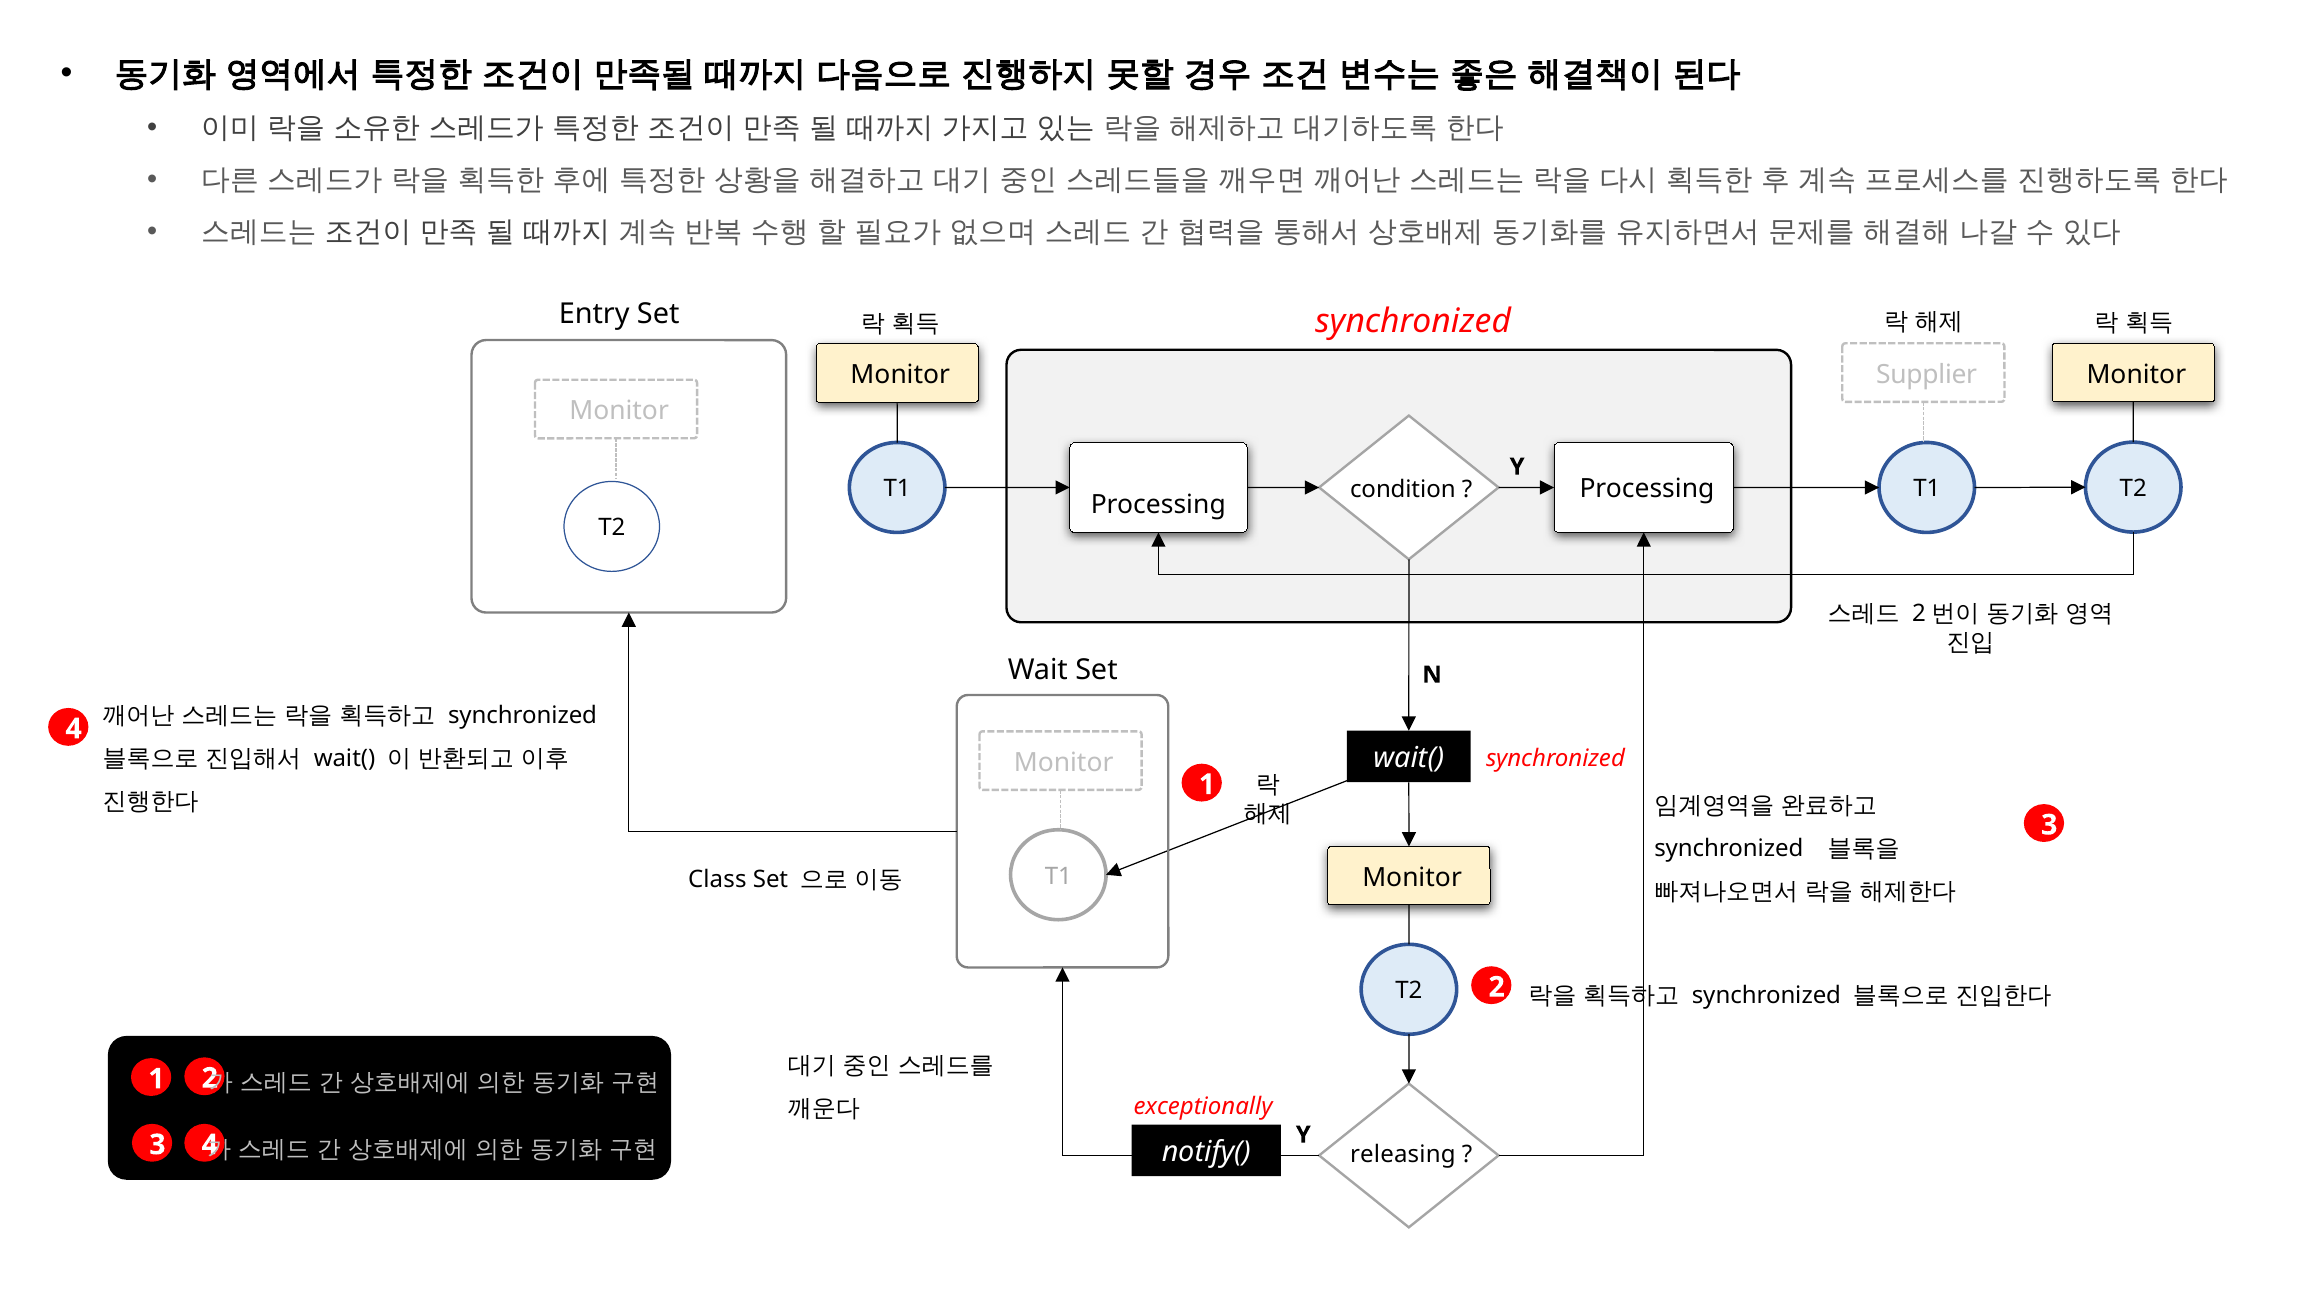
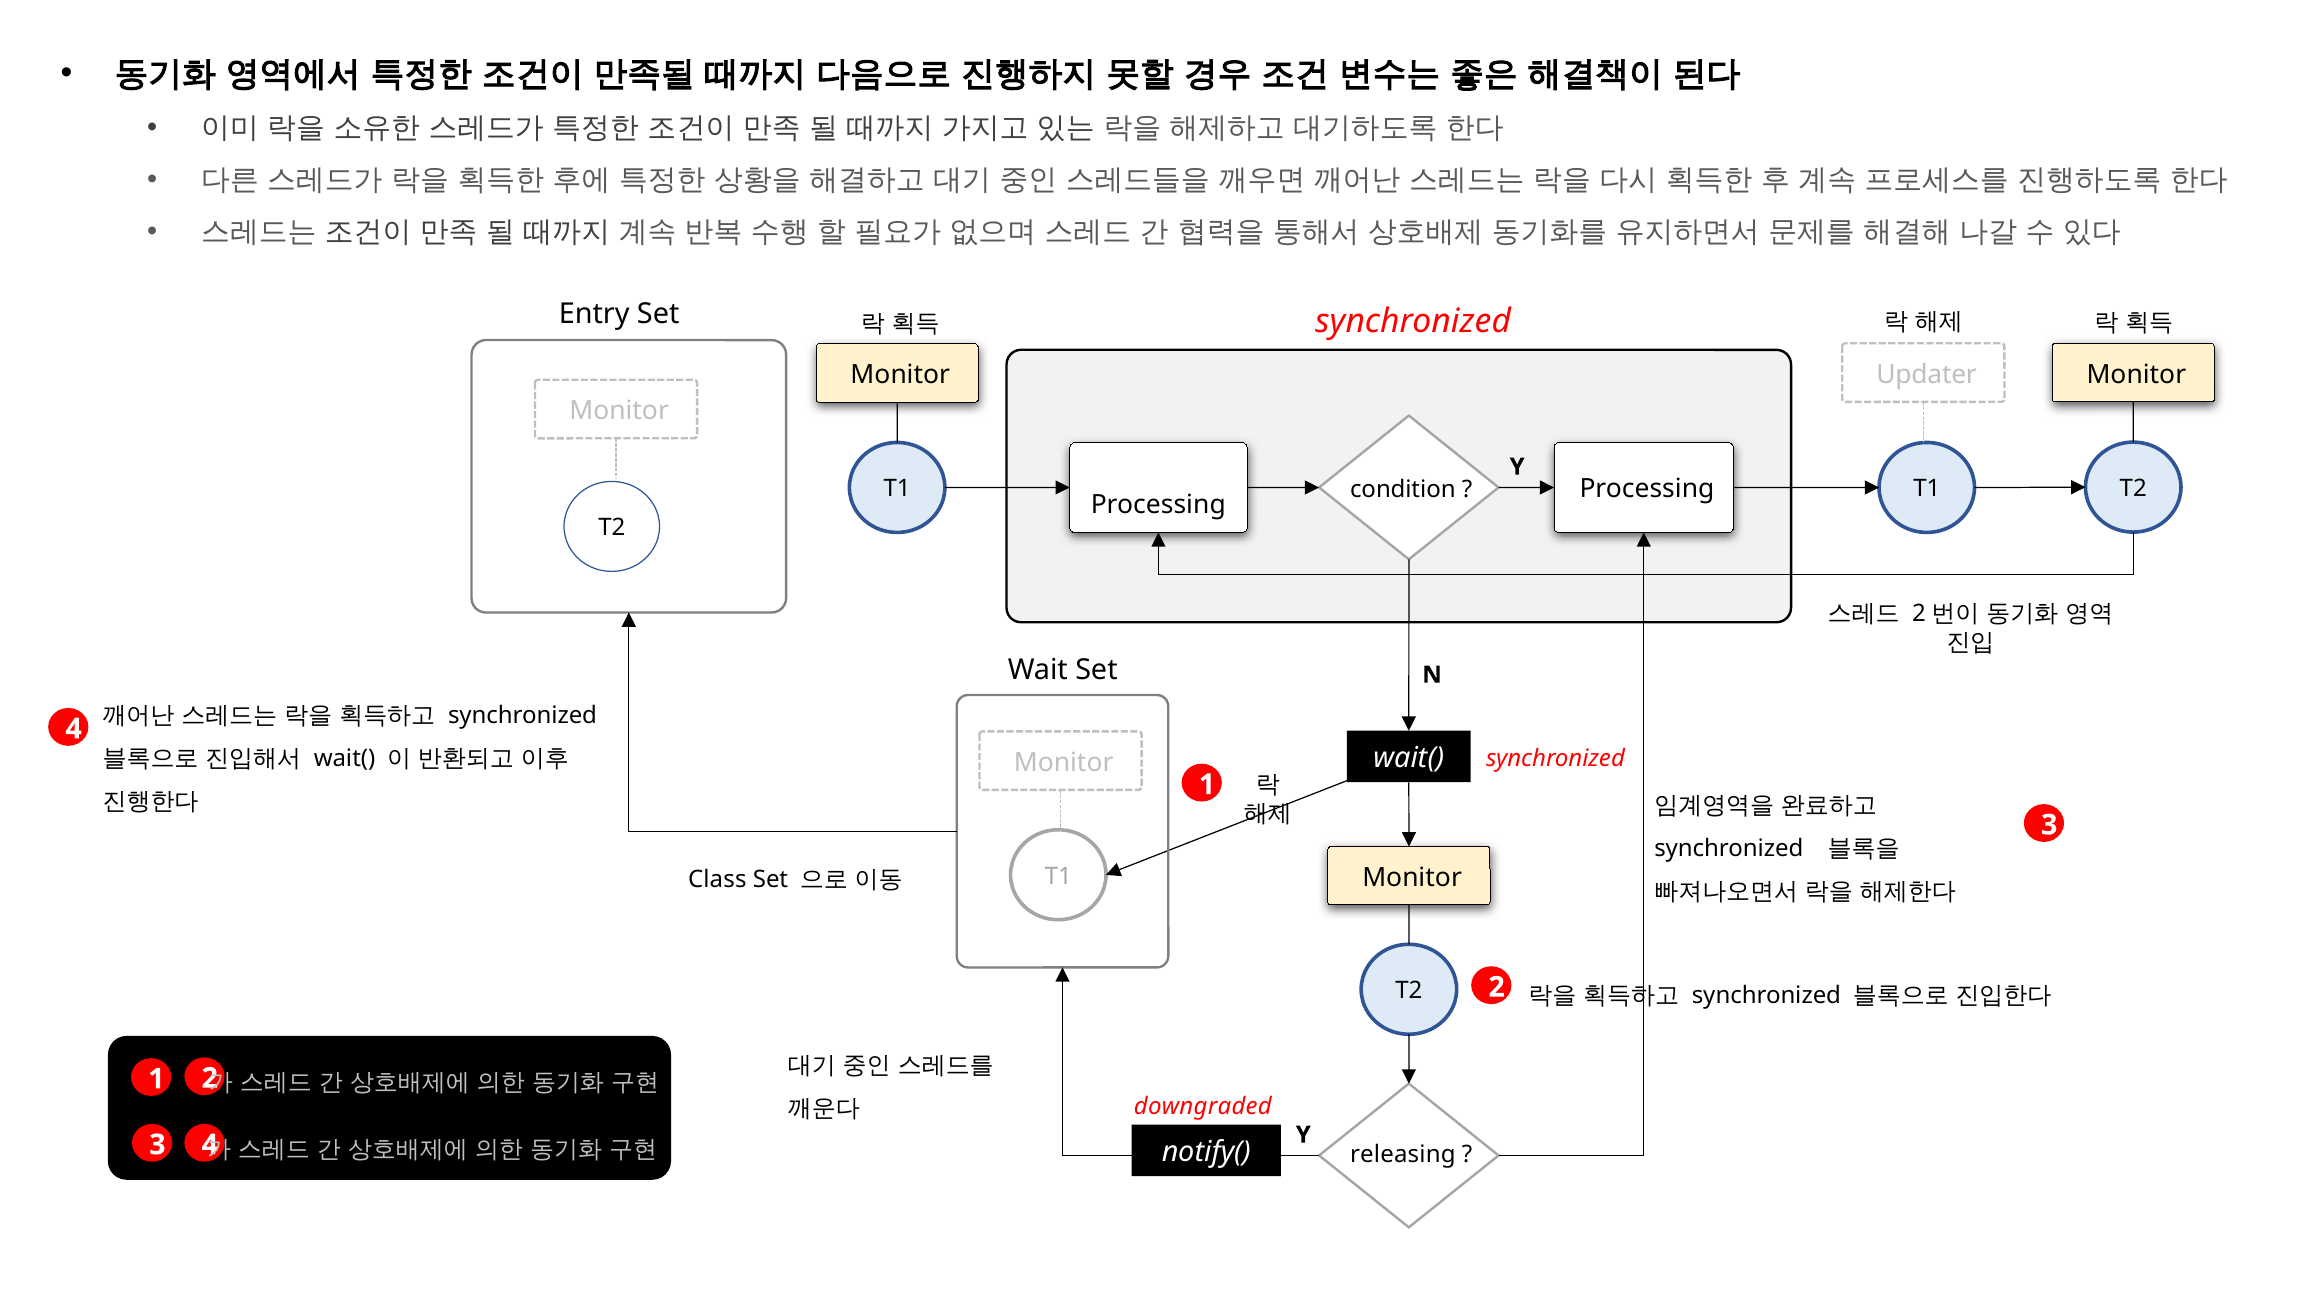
Supplier: Supplier -> Updater
exceptionally: exceptionally -> downgraded
